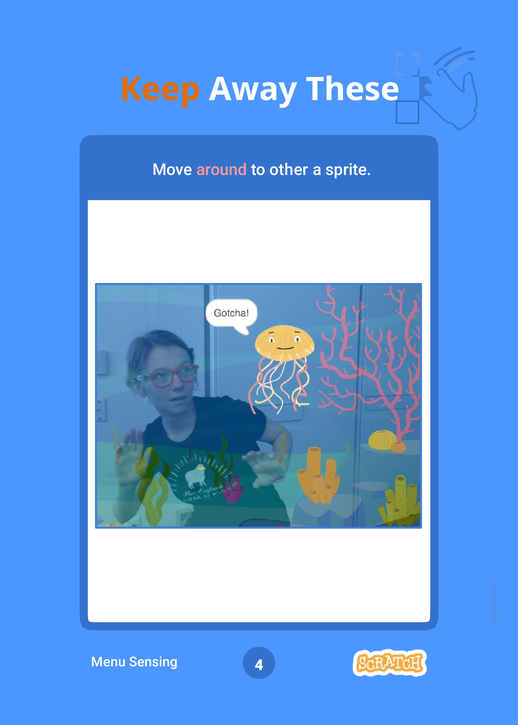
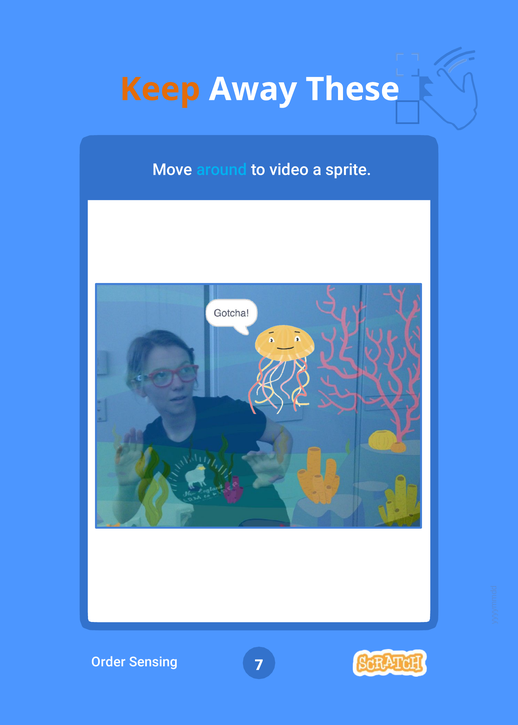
around colour: pink -> light blue
other: other -> video
Menu: Menu -> Order
4: 4 -> 7
